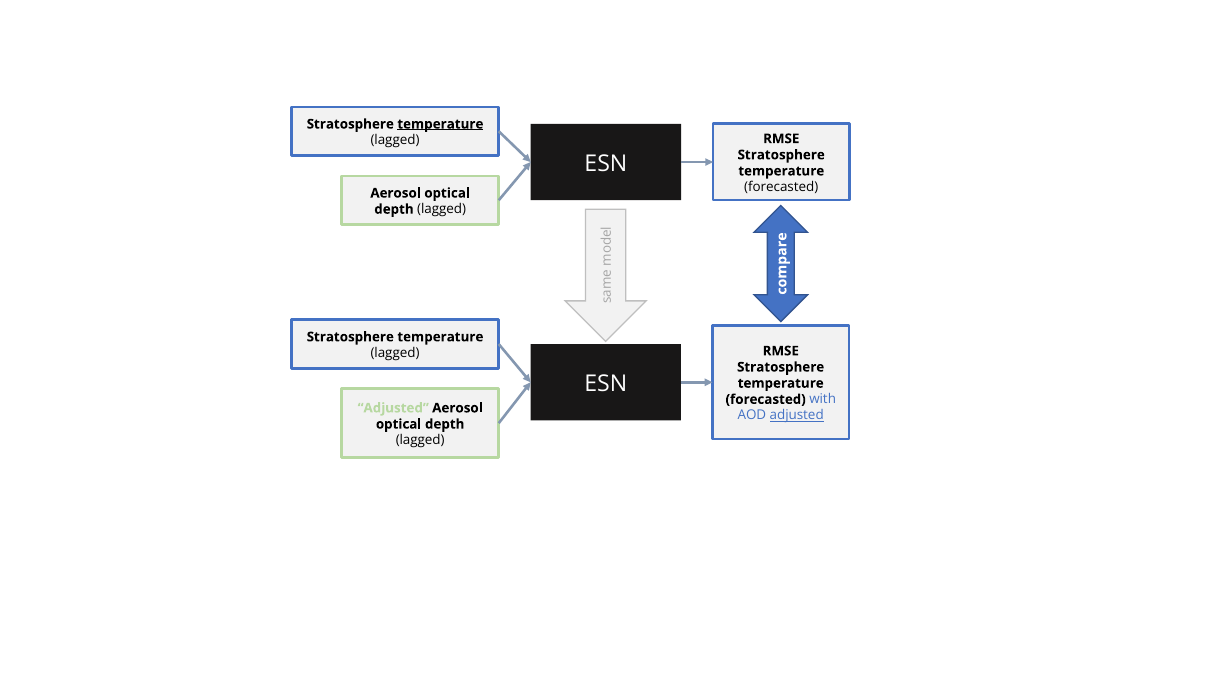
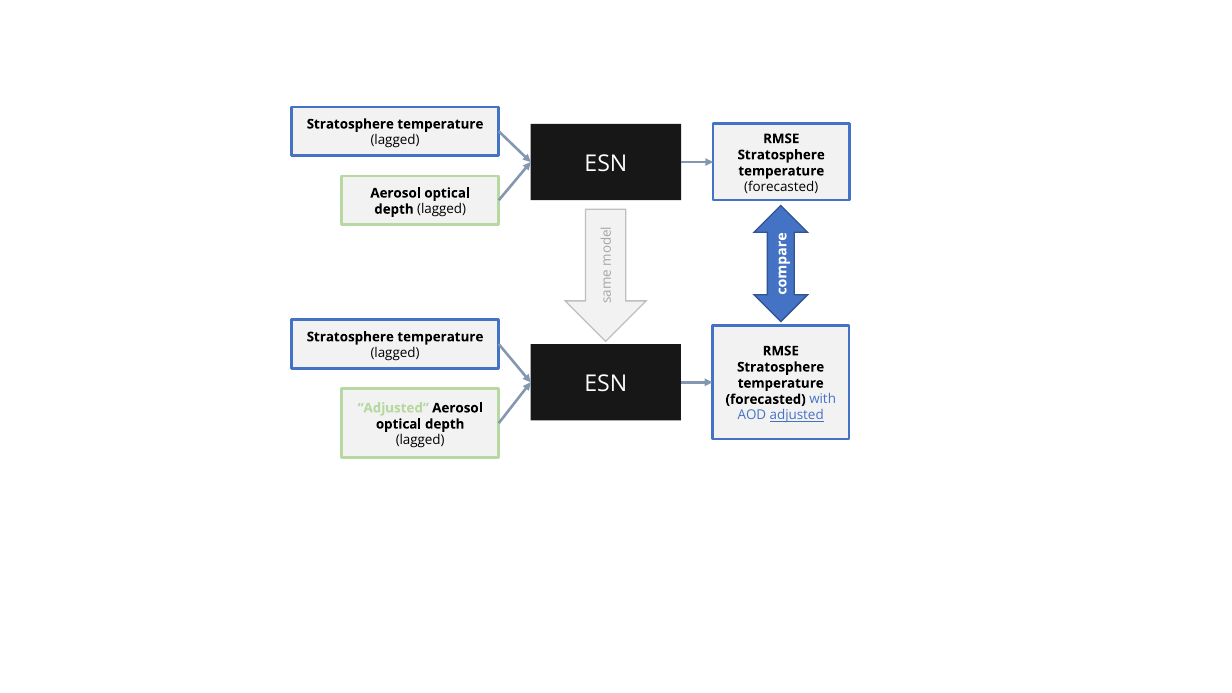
temperature at (440, 124) underline: present -> none
